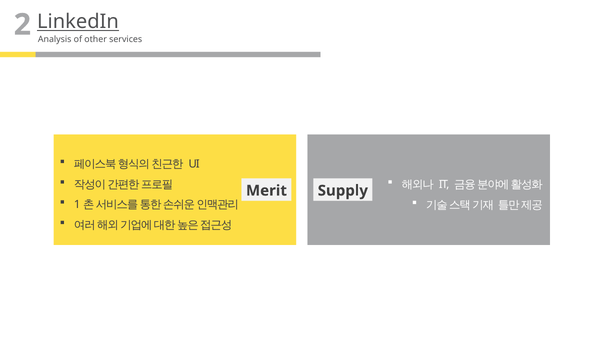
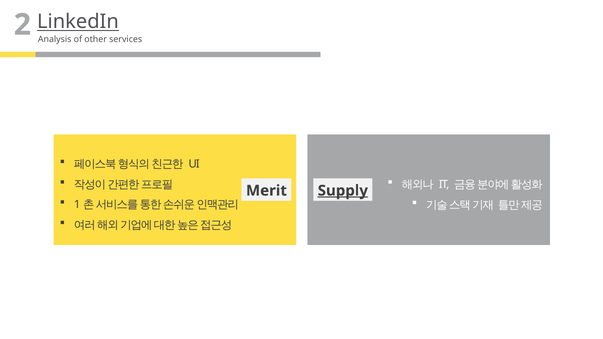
Supply underline: none -> present
